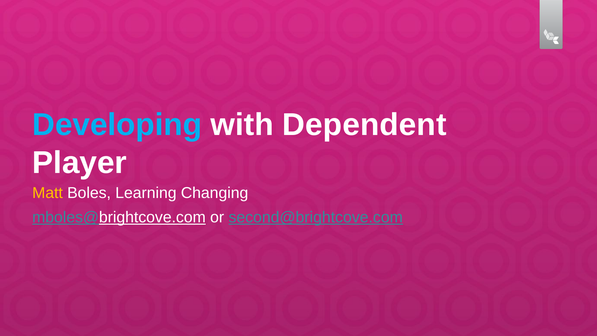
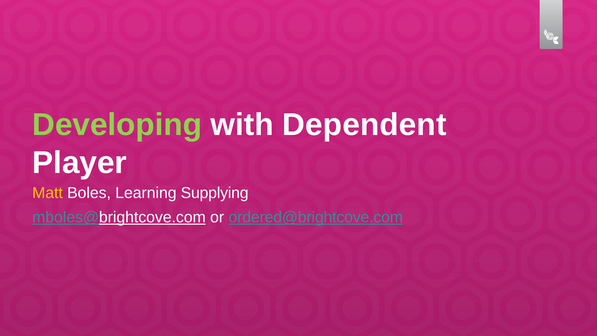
Developing colour: light blue -> light green
Changing: Changing -> Supplying
second@brightcove.com: second@brightcove.com -> ordered@brightcove.com
